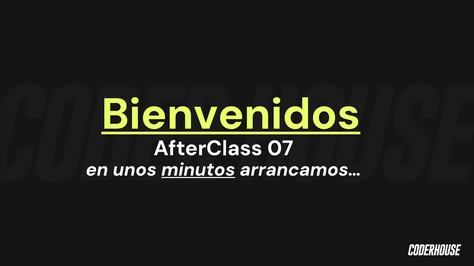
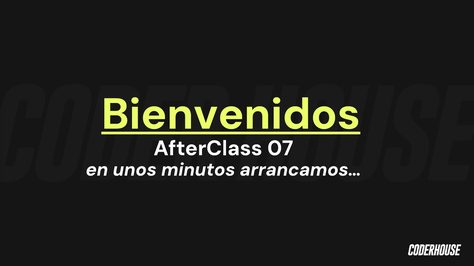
minutos underline: present -> none
